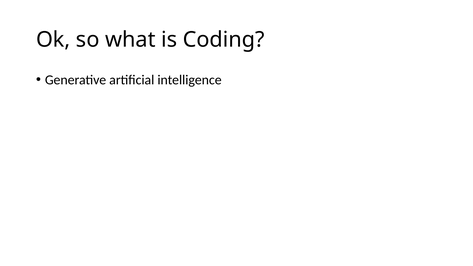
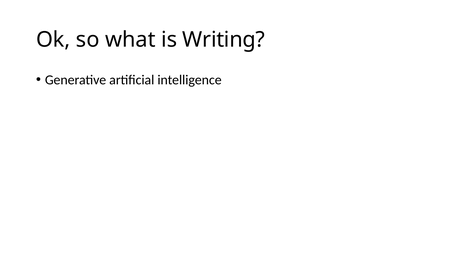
Coding: Coding -> Writing
